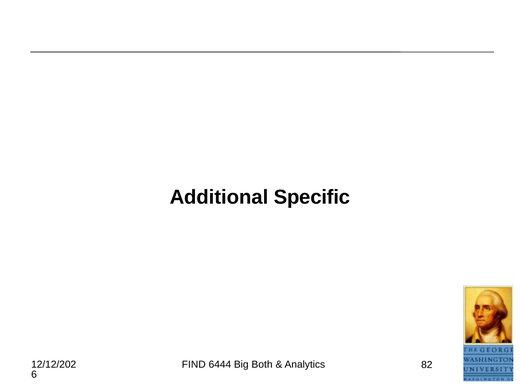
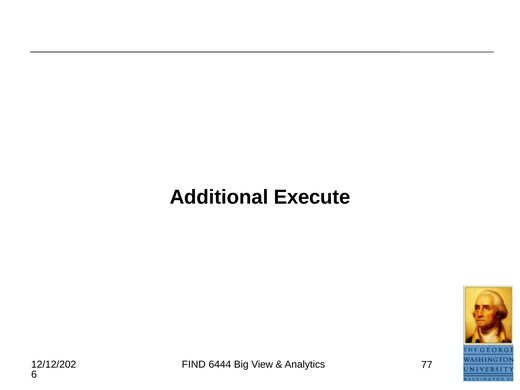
Specific: Specific -> Execute
Both: Both -> View
82: 82 -> 77
